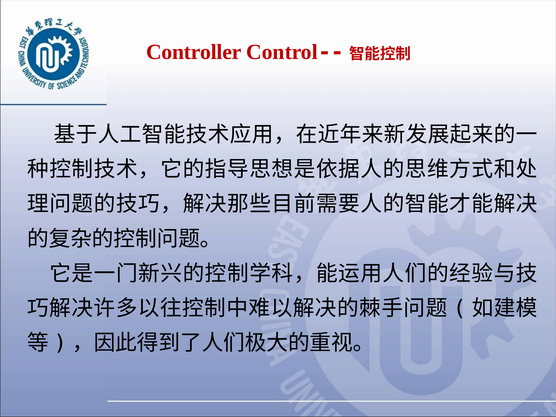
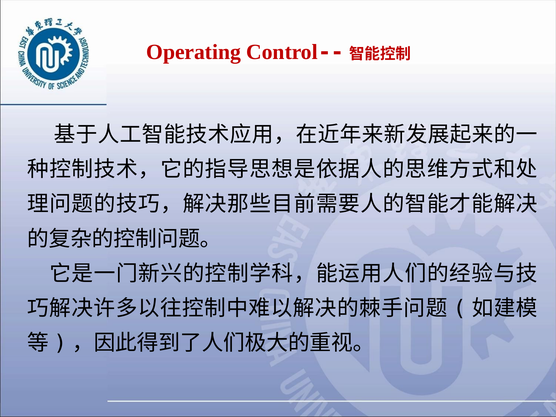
Controller: Controller -> Operating
